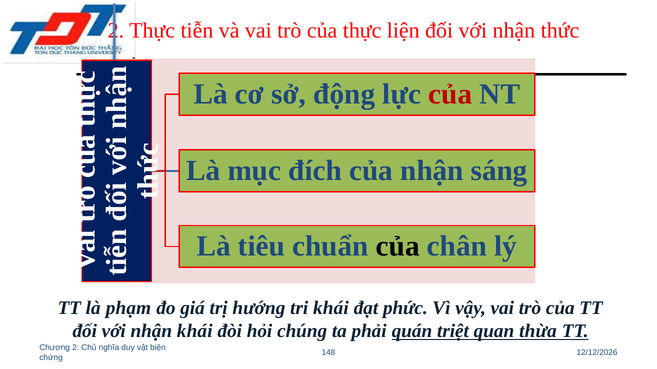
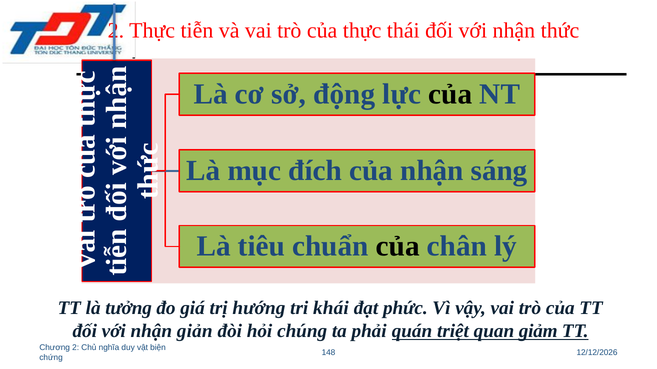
liện: liện -> thái
của at (450, 94) colour: red -> black
phạm: phạm -> tưởng
nhận khái: khái -> giản
thừa: thừa -> giảm
